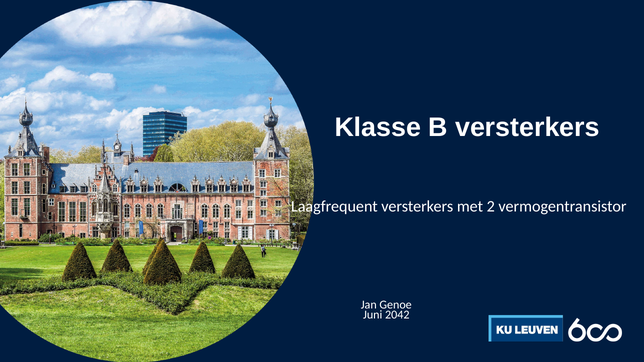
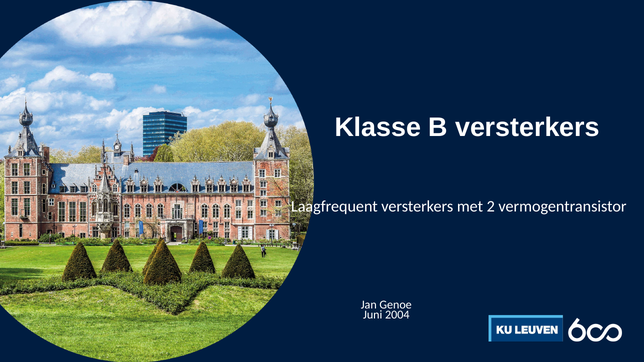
2042: 2042 -> 2004
